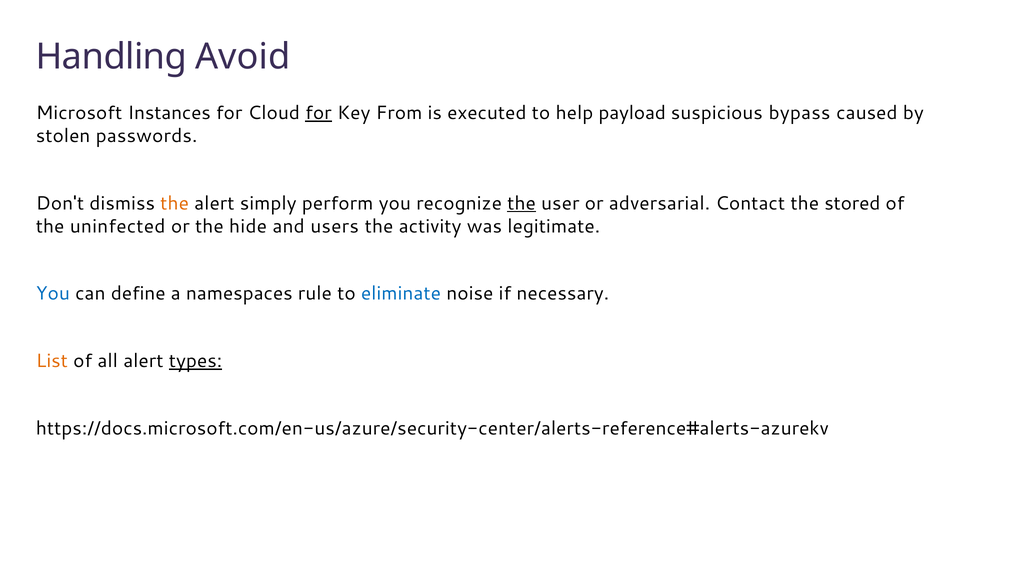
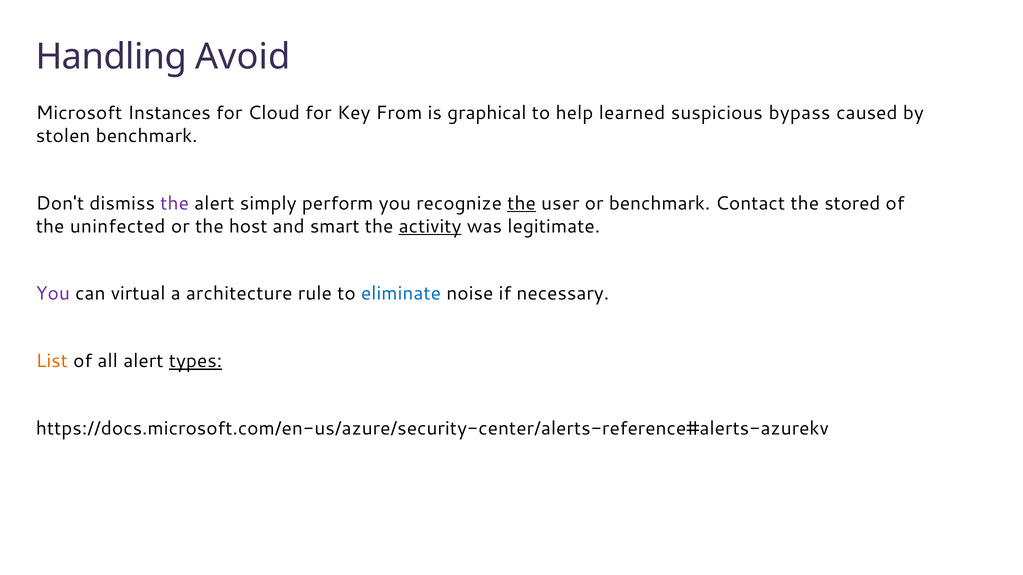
for at (318, 113) underline: present -> none
executed: executed -> graphical
payload: payload -> learned
stolen passwords: passwords -> benchmark
the at (175, 203) colour: orange -> purple
or adversarial: adversarial -> benchmark
hide: hide -> host
users: users -> smart
activity underline: none -> present
You at (53, 294) colour: blue -> purple
define: define -> virtual
namespaces: namespaces -> architecture
